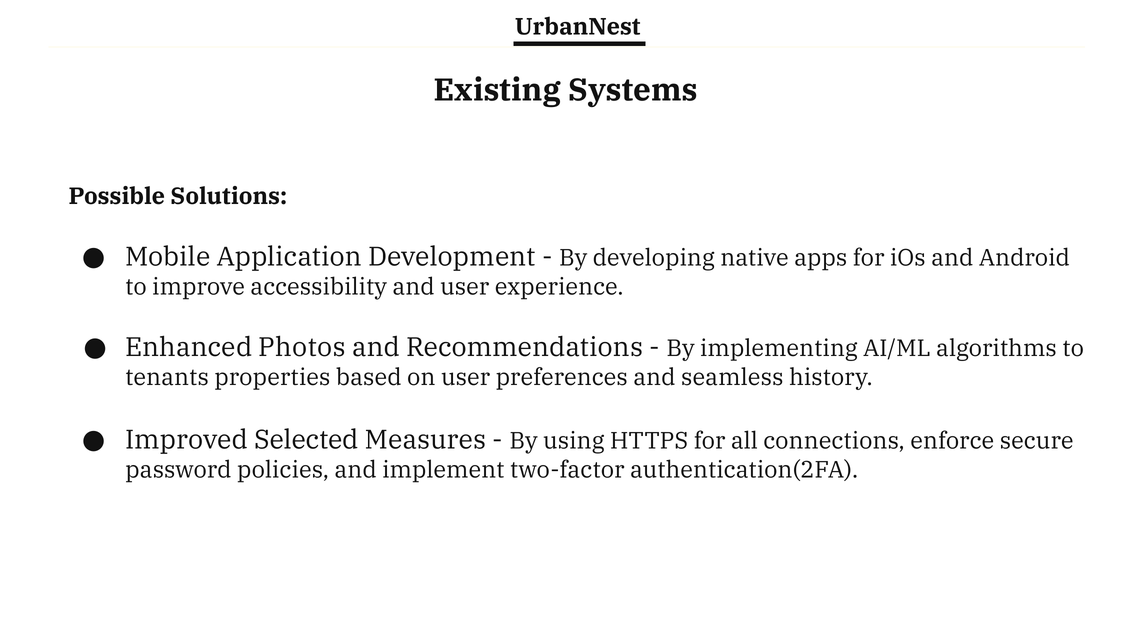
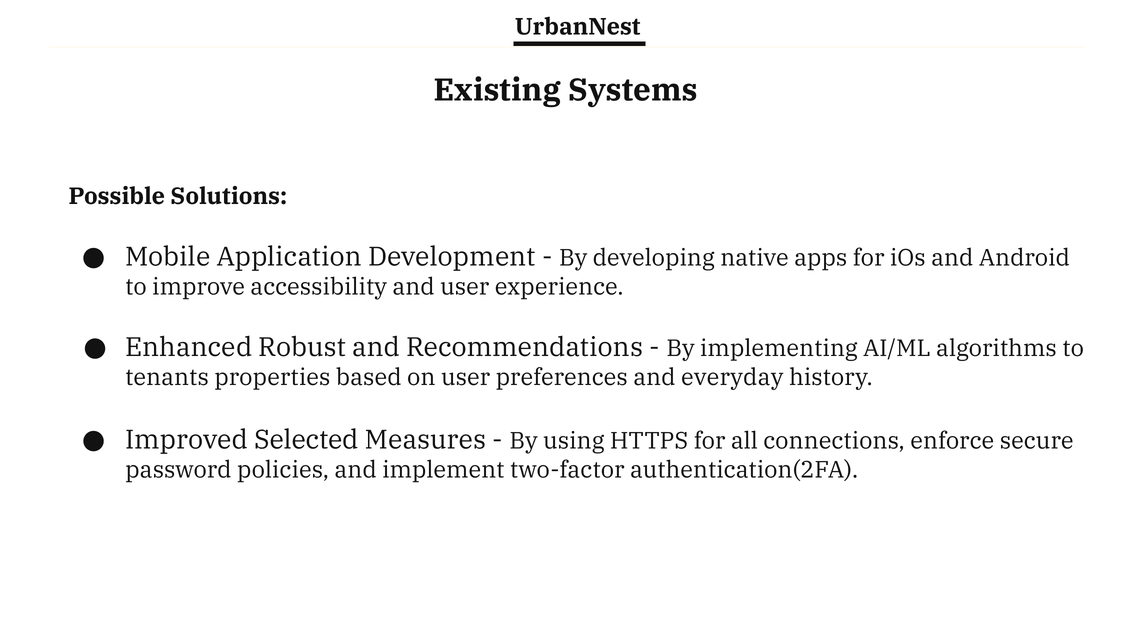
Photos: Photos -> Robust
seamless: seamless -> everyday
